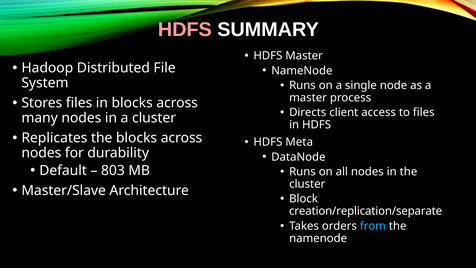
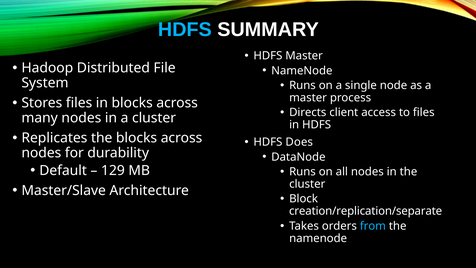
HDFS at (185, 30) colour: pink -> light blue
Meta: Meta -> Does
803: 803 -> 129
